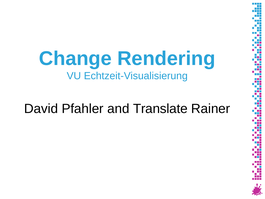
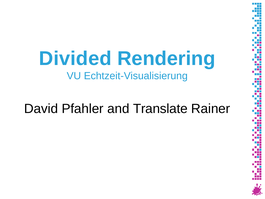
Change: Change -> Divided
